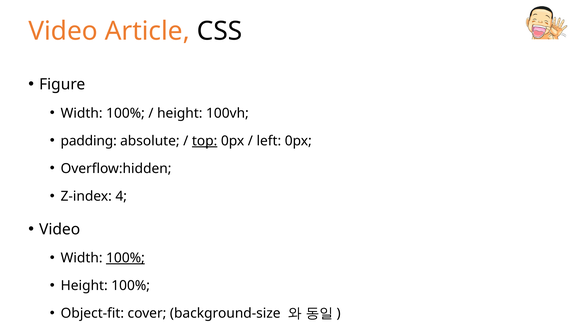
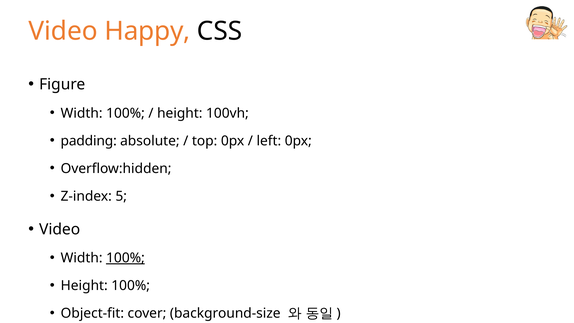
Article: Article -> Happy
top underline: present -> none
4: 4 -> 5
